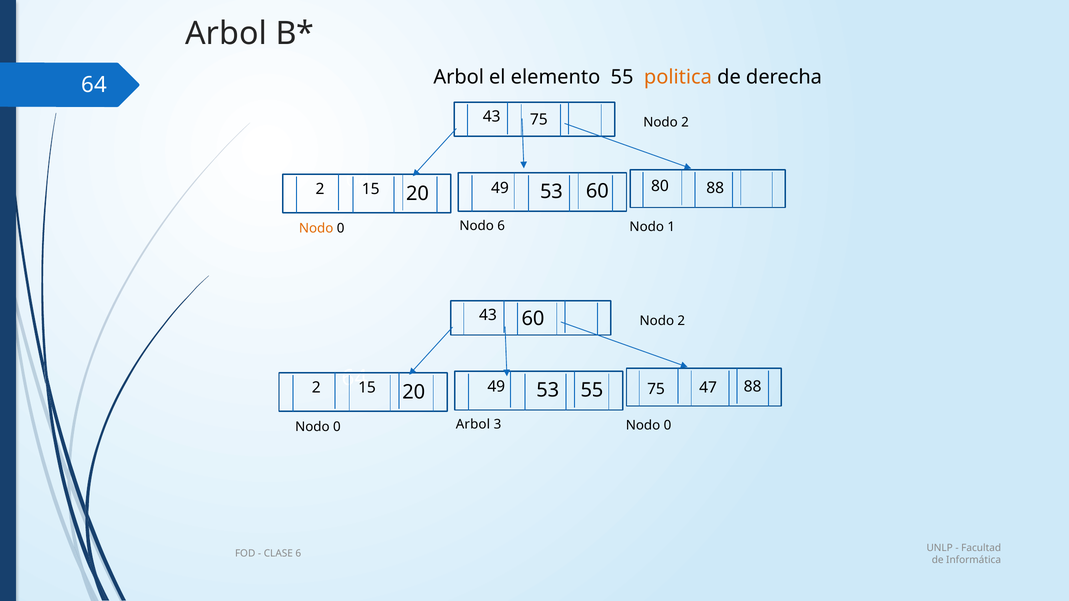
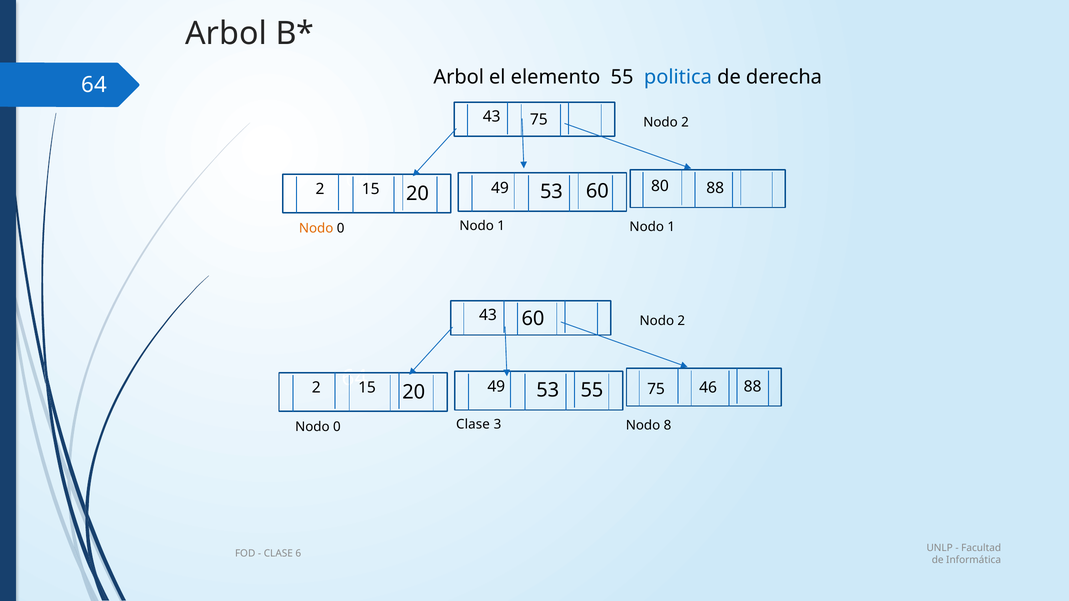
politica colour: orange -> blue
6 at (501, 226): 6 -> 1
47: 47 -> 46
Arbol at (473, 424): Arbol -> Clase
0 at (668, 426): 0 -> 8
